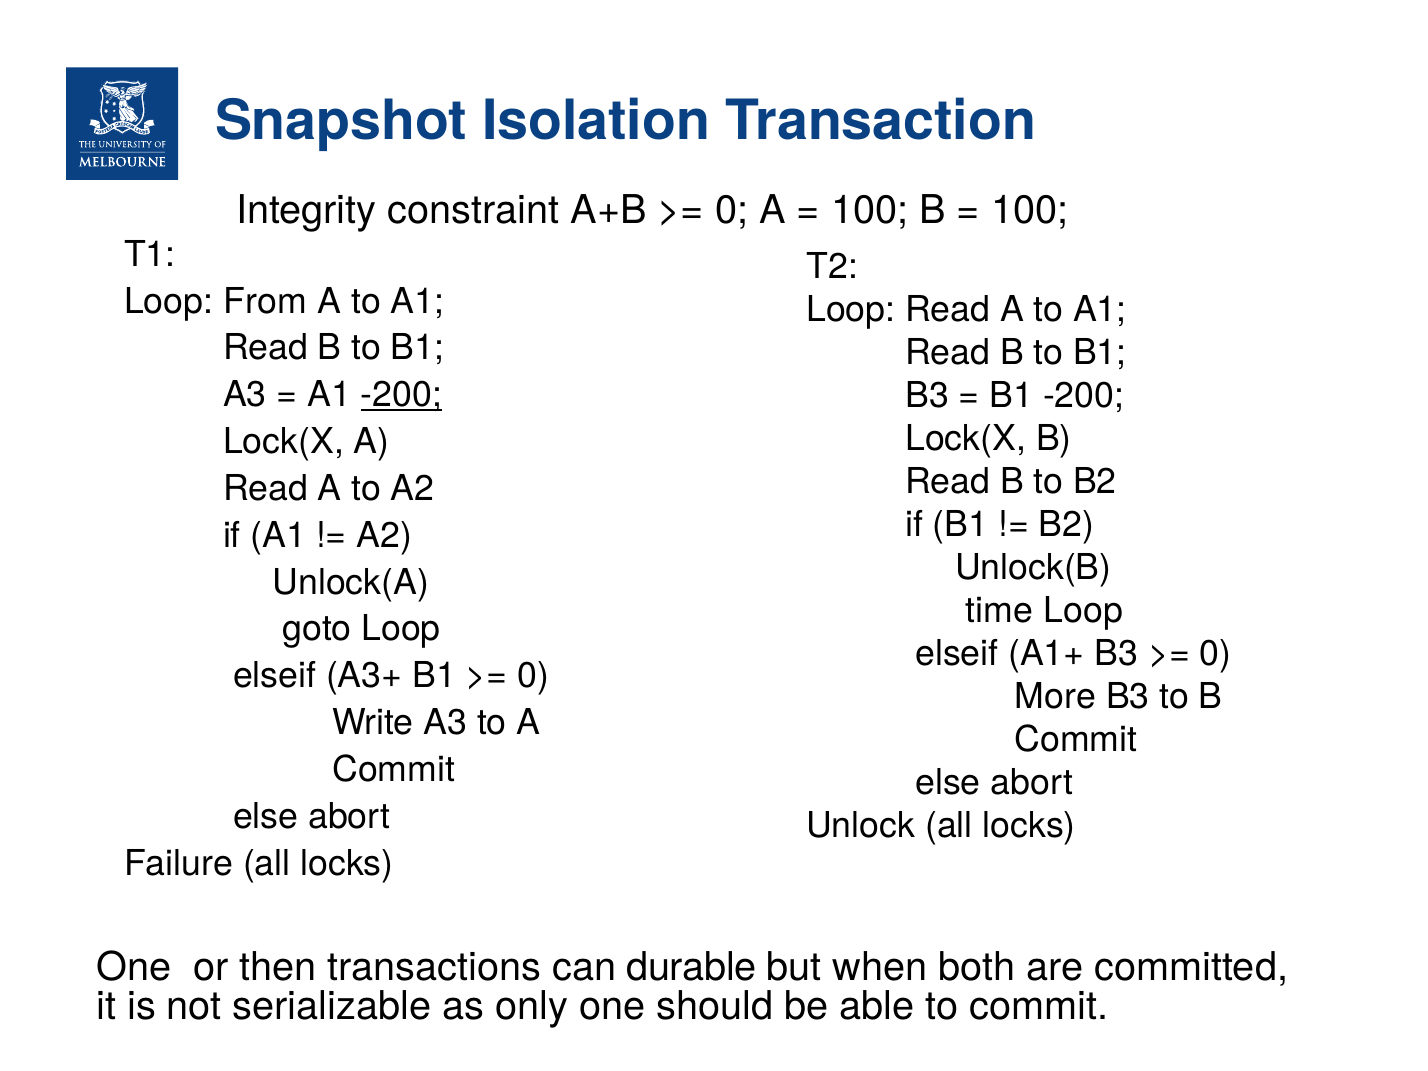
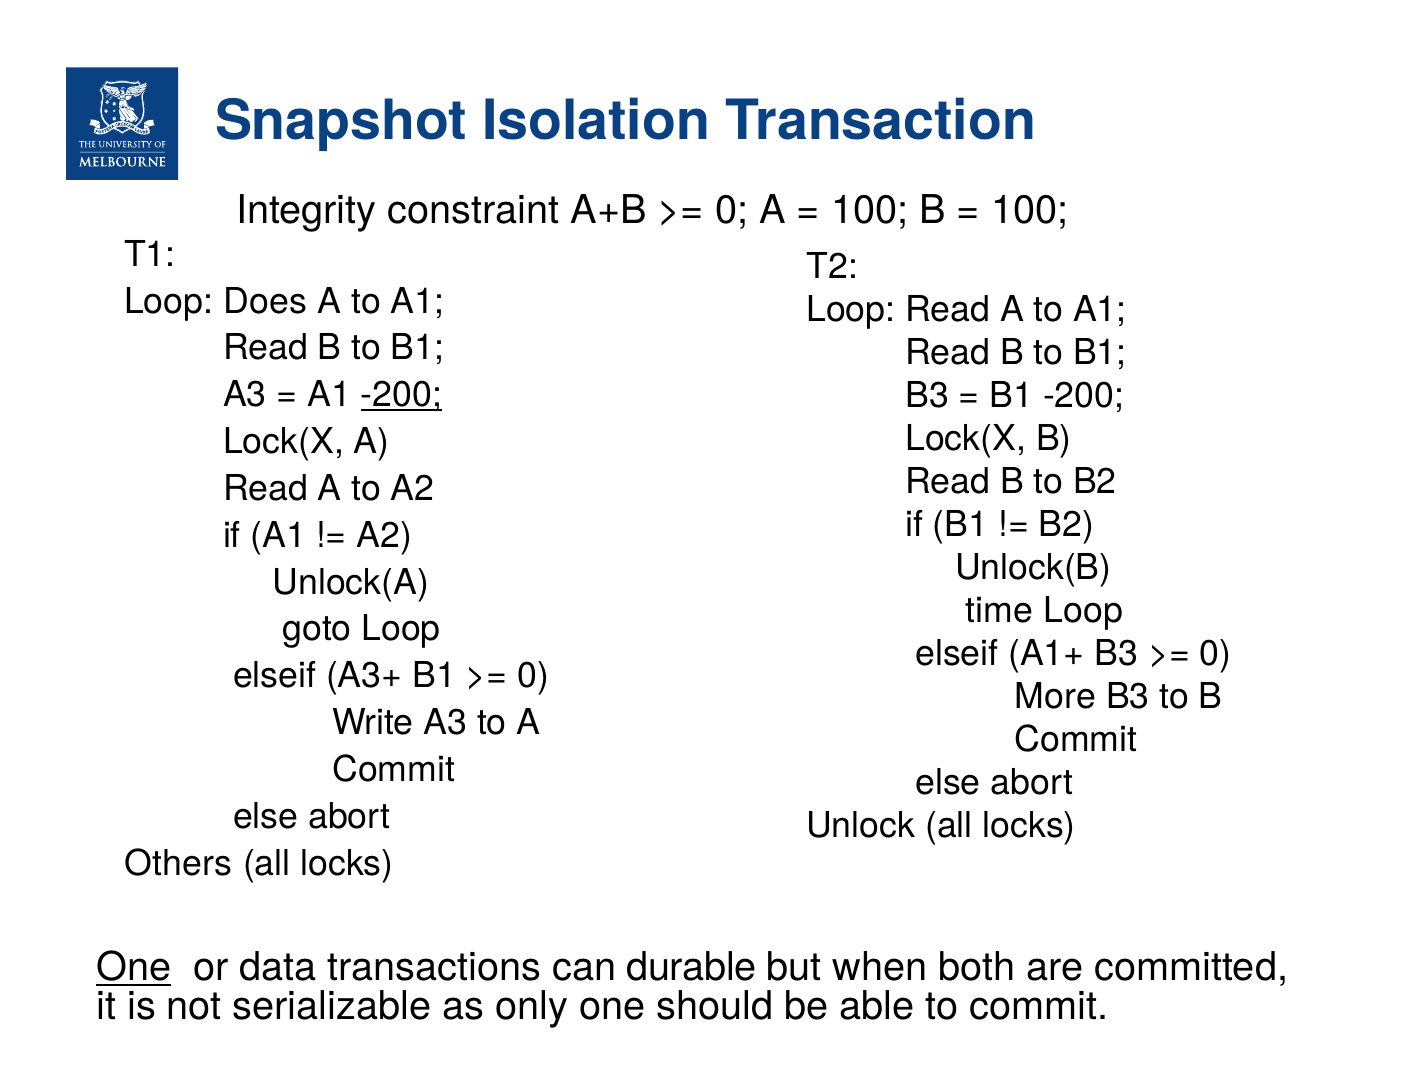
From: From -> Does
Failure: Failure -> Others
One at (134, 968) underline: none -> present
then: then -> data
